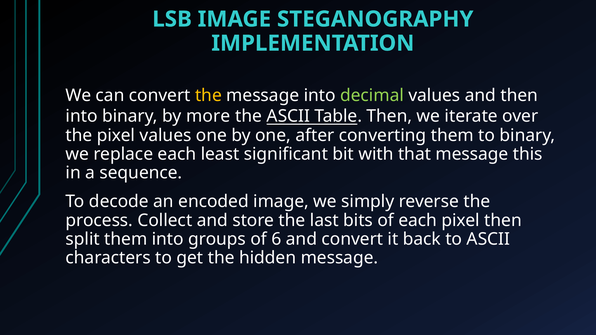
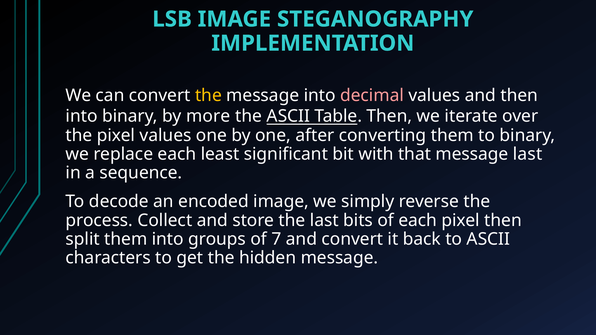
decimal colour: light green -> pink
message this: this -> last
6: 6 -> 7
